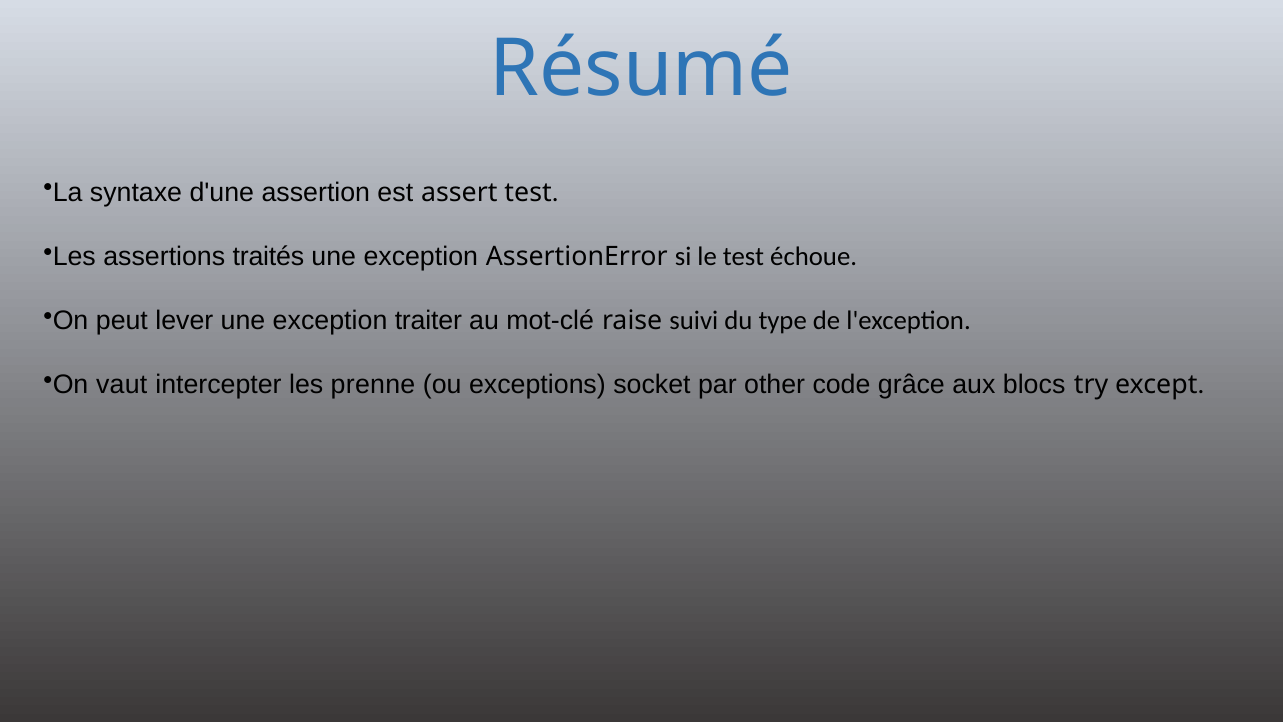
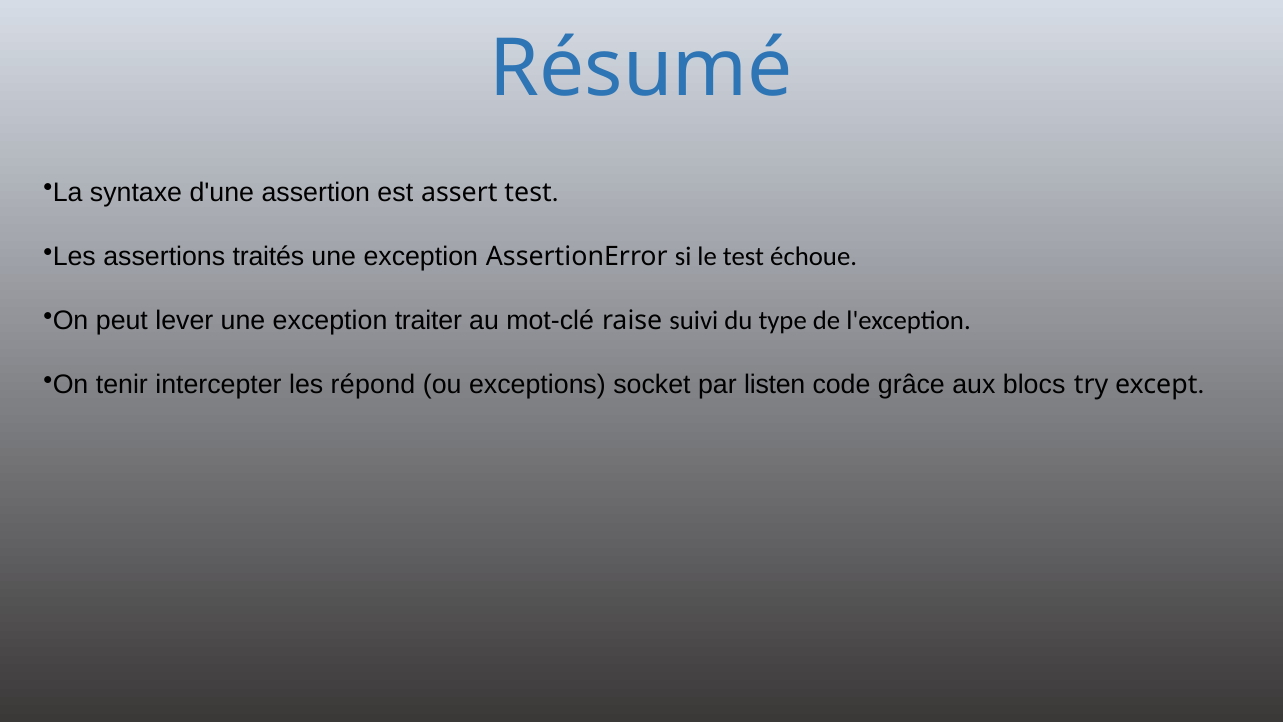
vaut: vaut -> tenir
prenne: prenne -> répond
other: other -> listen
